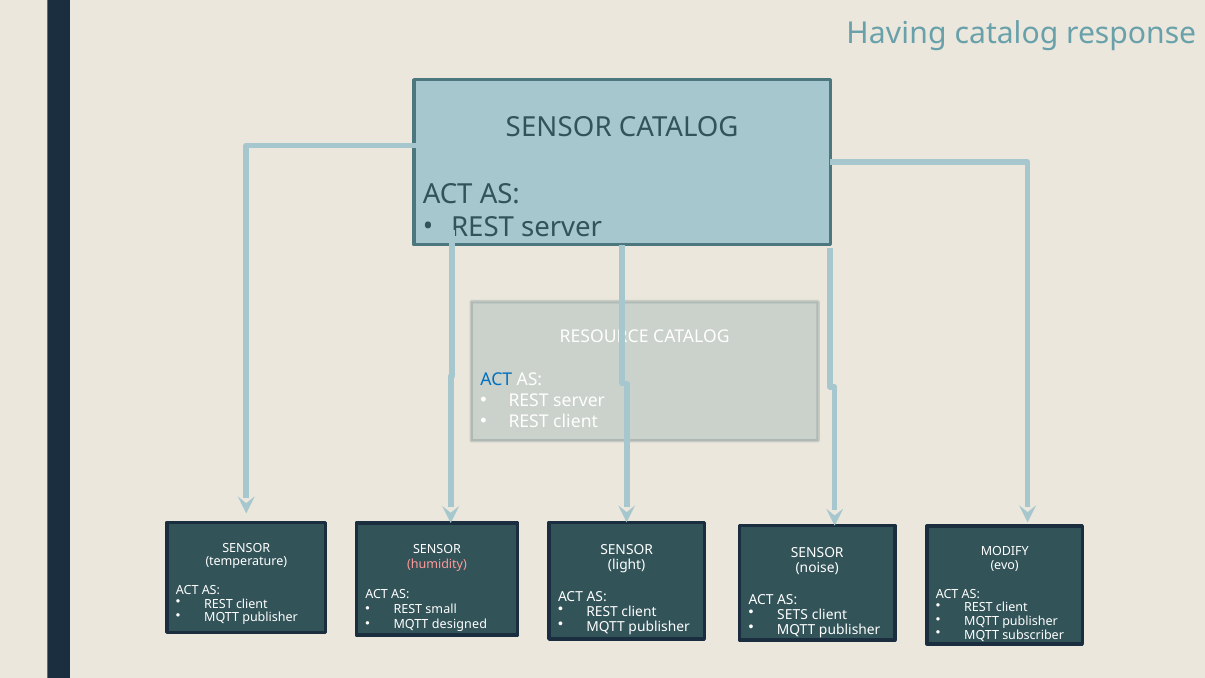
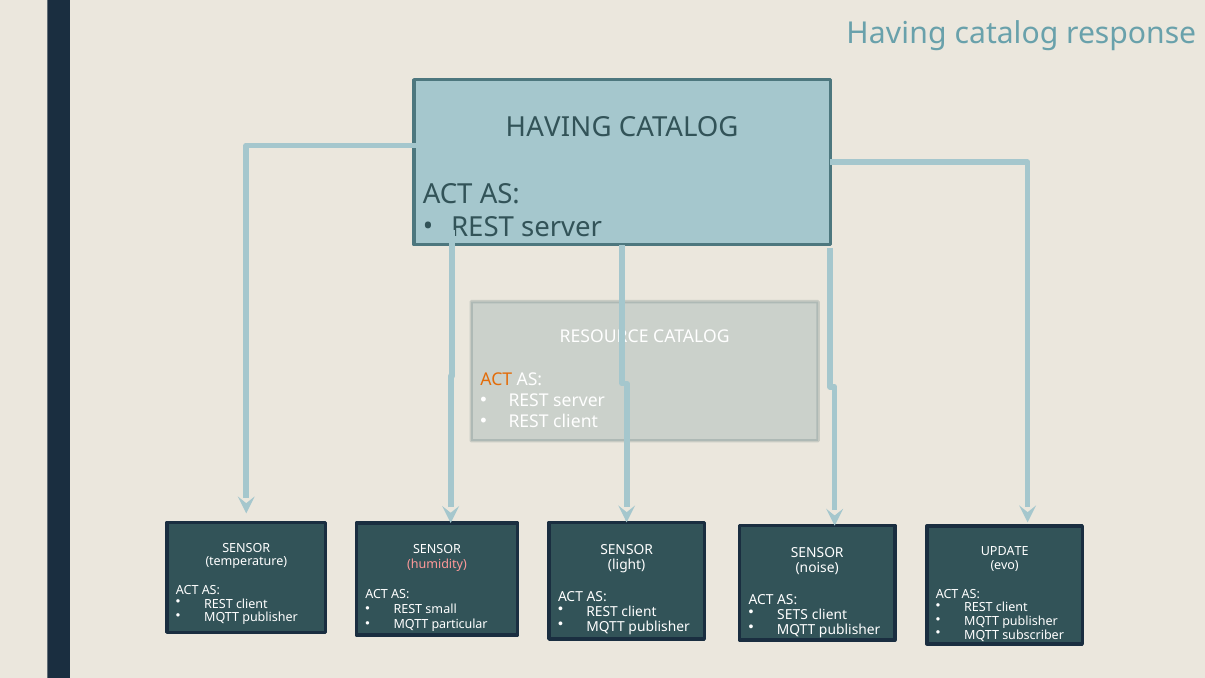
SENSOR at (559, 128): SENSOR -> HAVING
ACT at (496, 379) colour: blue -> orange
MODIFY: MODIFY -> UPDATE
designed: designed -> particular
